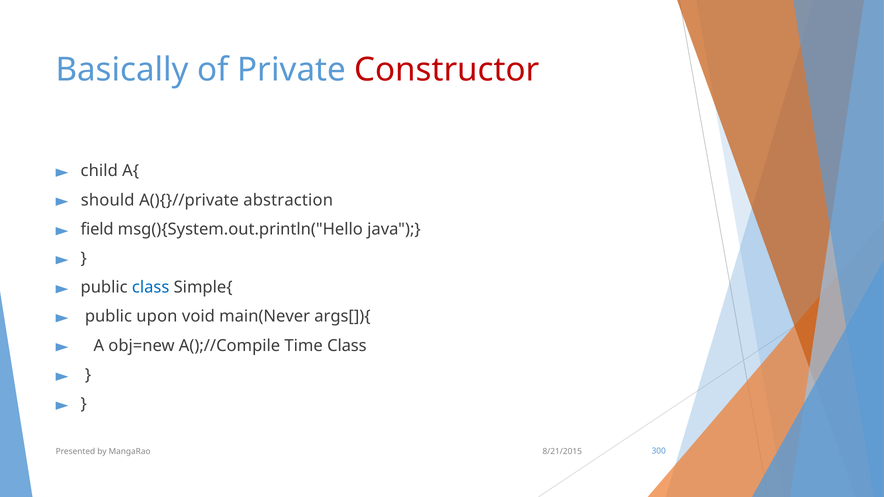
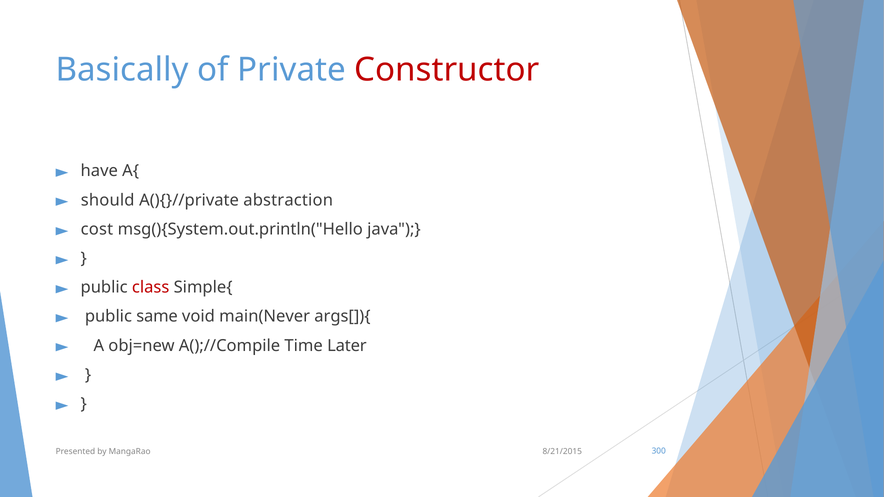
child: child -> have
field: field -> cost
class at (151, 288) colour: blue -> red
upon: upon -> same
Time Class: Class -> Later
